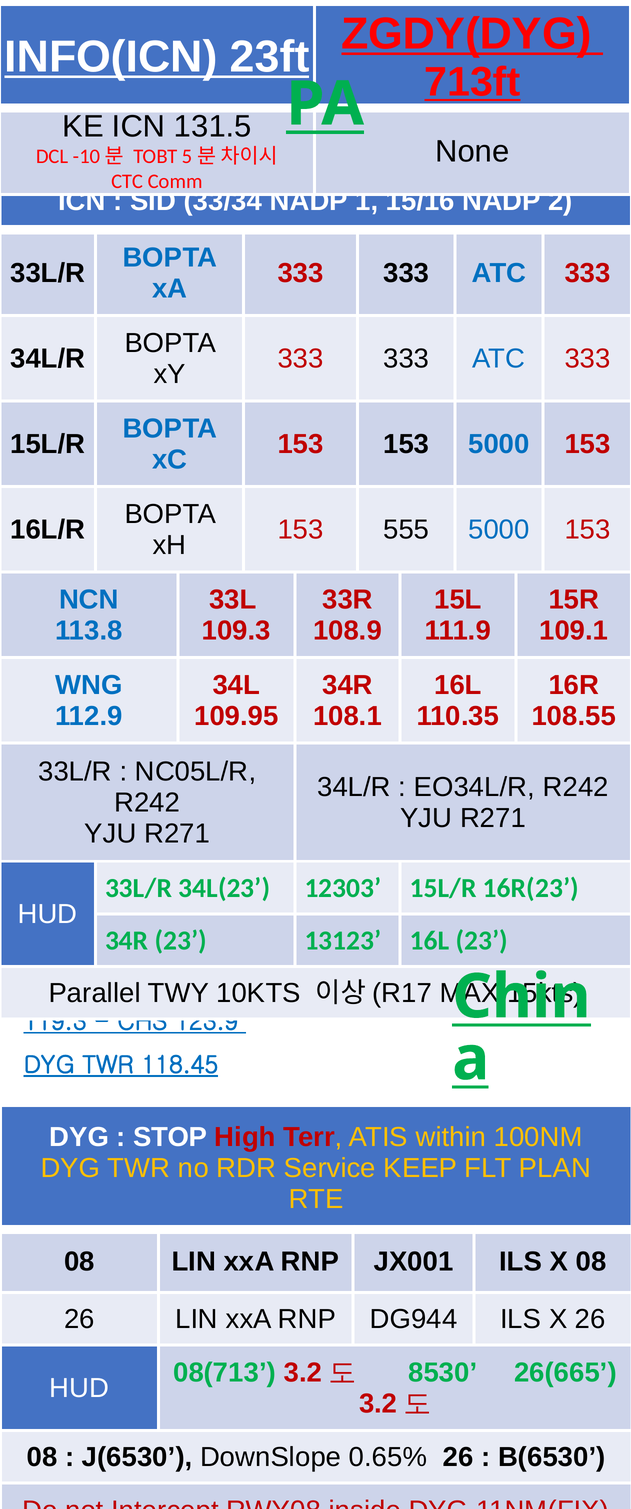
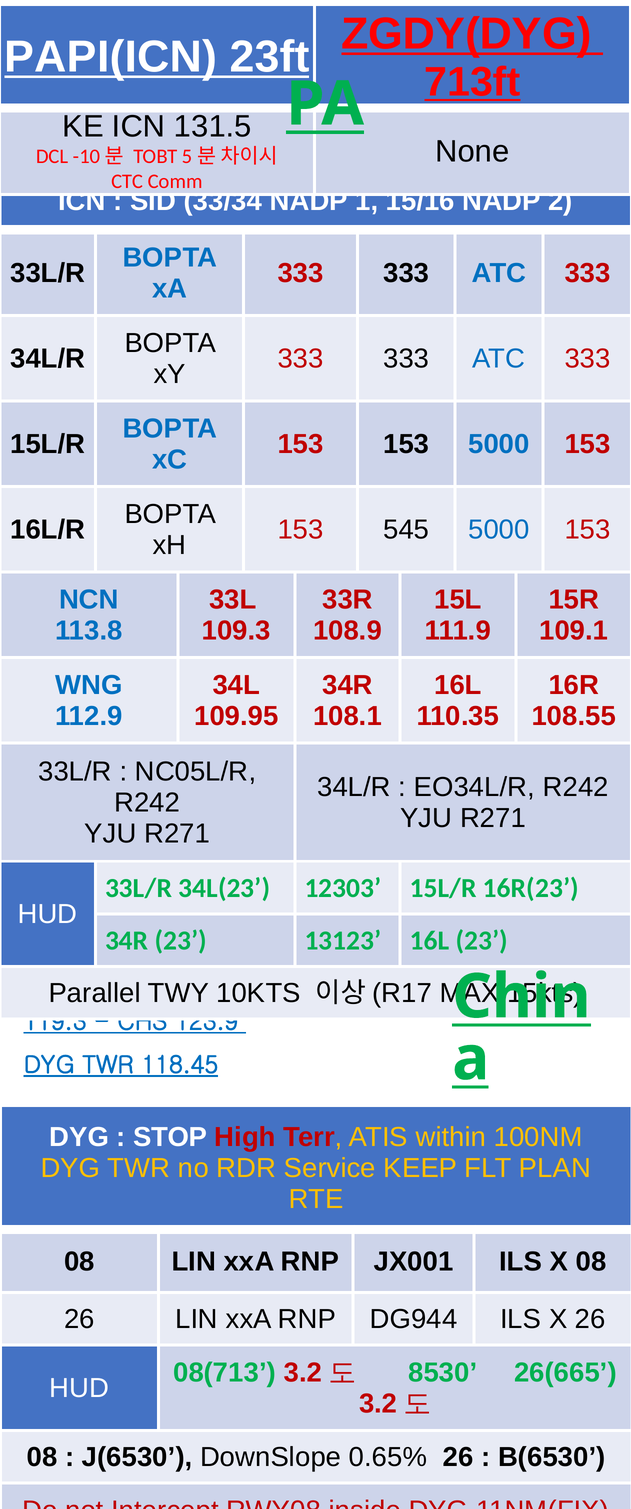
INFO(ICN: INFO(ICN -> PAPI(ICN
555: 555 -> 545
